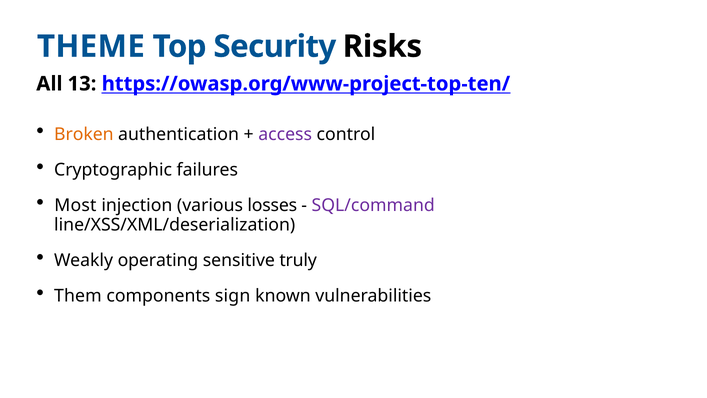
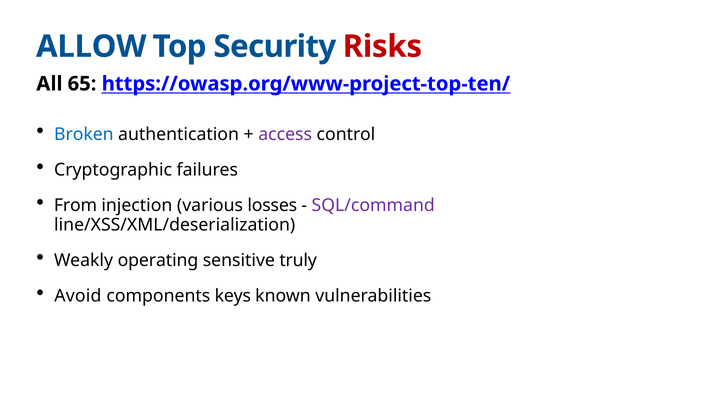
THEME: THEME -> ALLOW
Risks colour: black -> red
13: 13 -> 65
Broken colour: orange -> blue
Most: Most -> From
Them: Them -> Avoid
sign: sign -> keys
